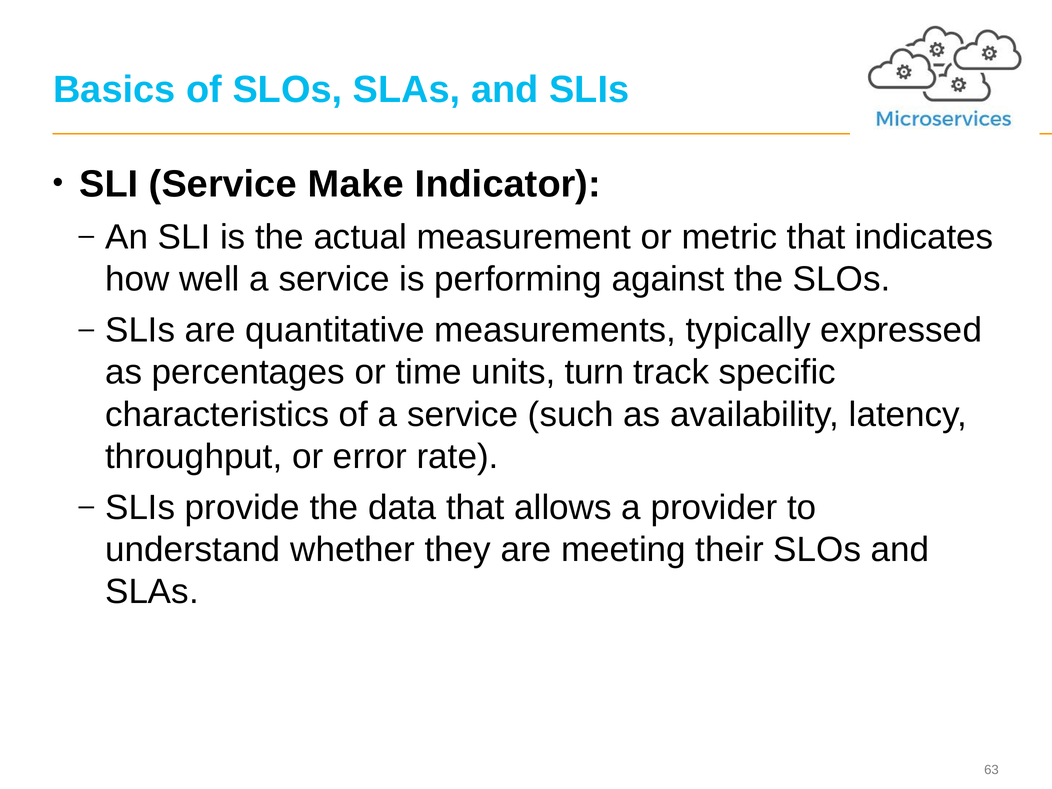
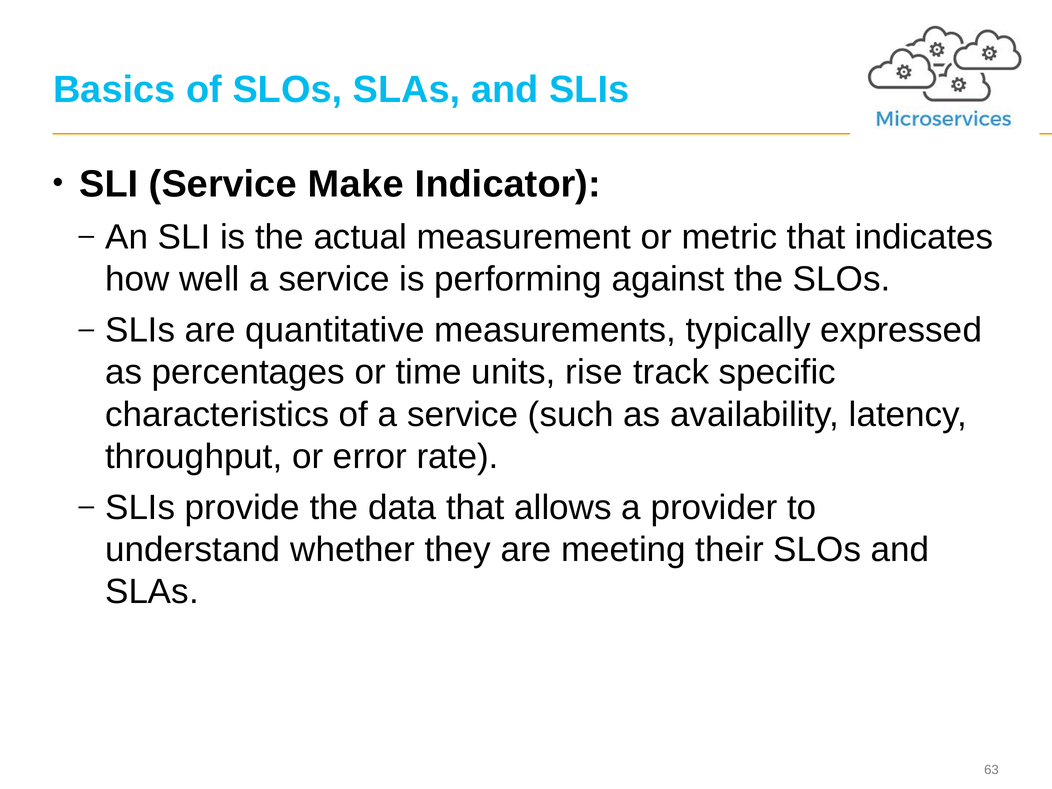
turn: turn -> rise
